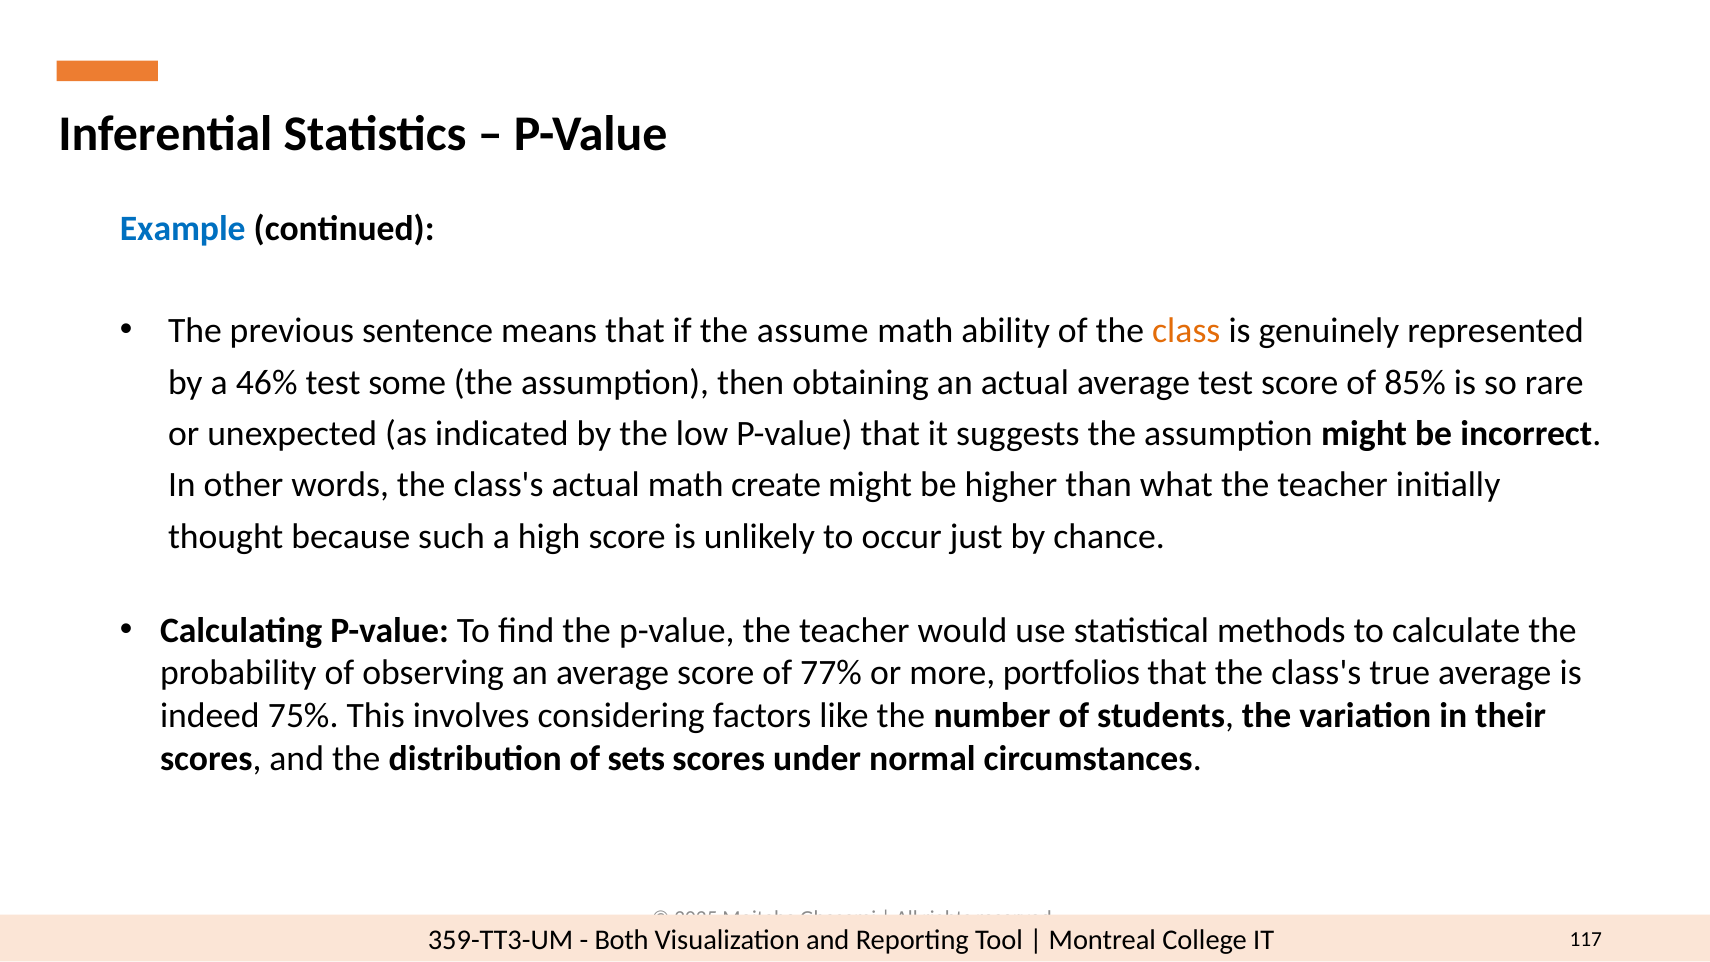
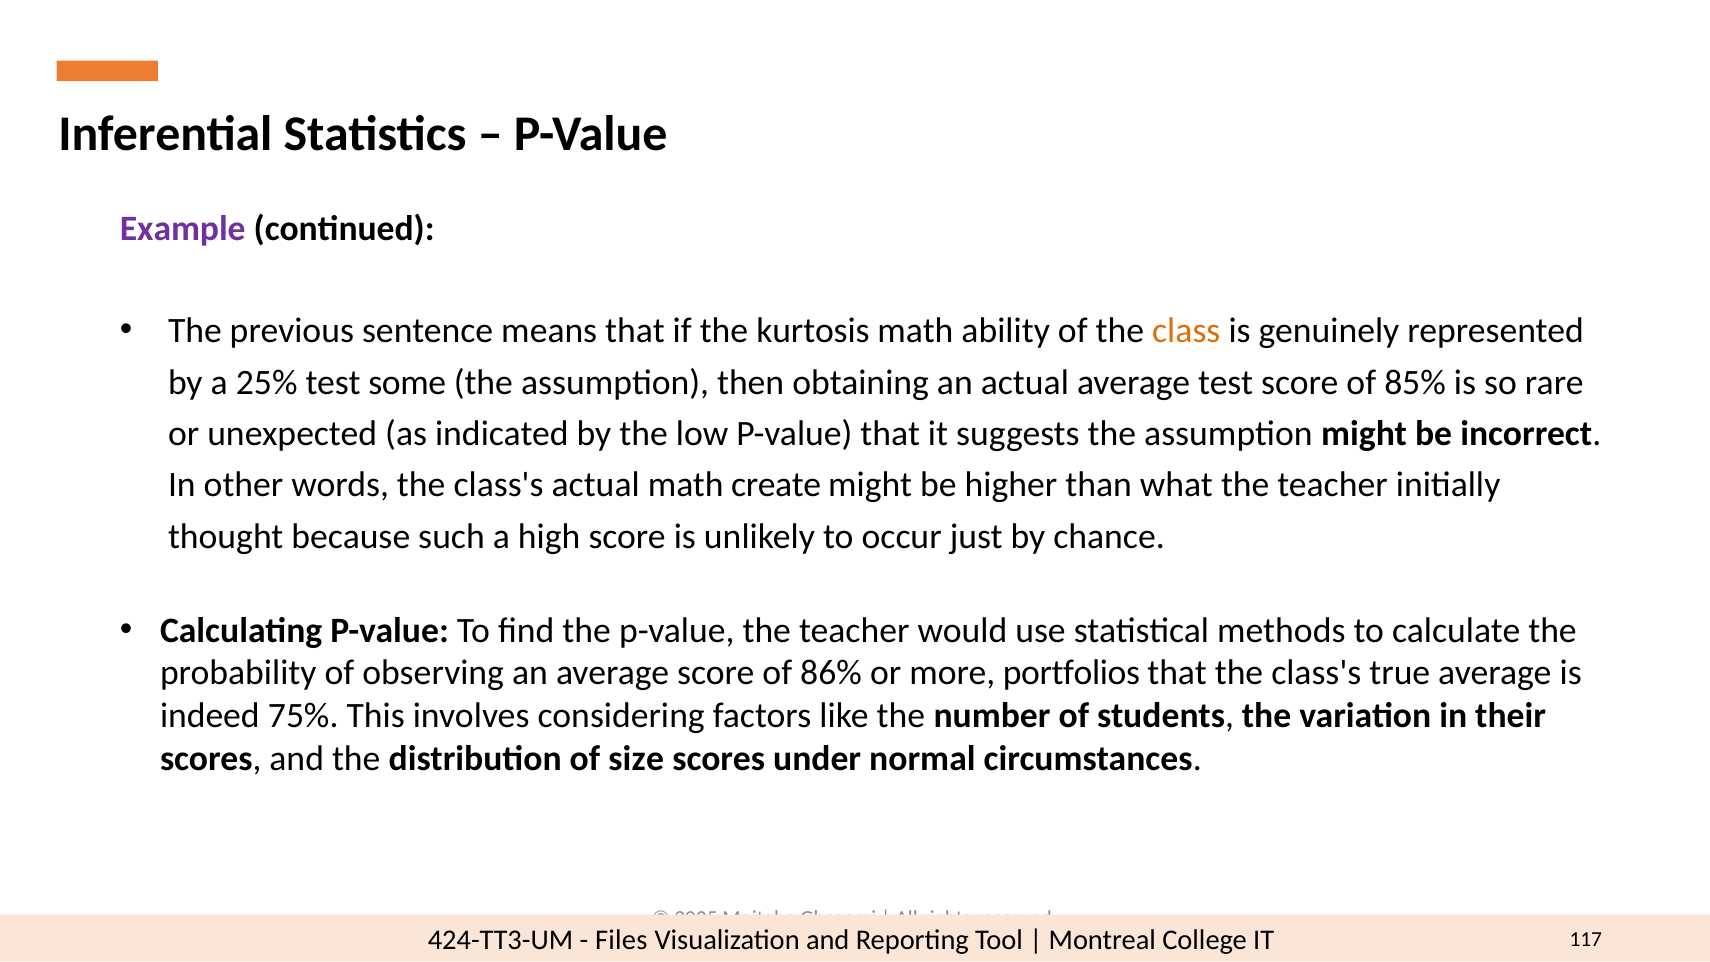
Example colour: blue -> purple
assume: assume -> kurtosis
46%: 46% -> 25%
77%: 77% -> 86%
sets: sets -> size
359-TT3-UM: 359-TT3-UM -> 424-TT3-UM
Both: Both -> Files
